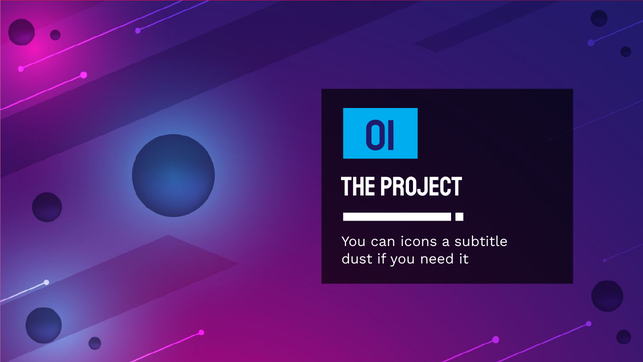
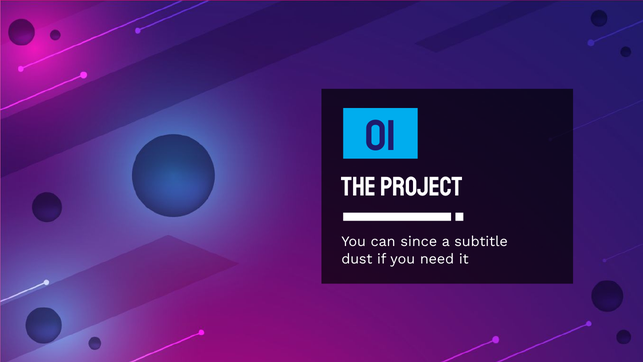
icons: icons -> since
